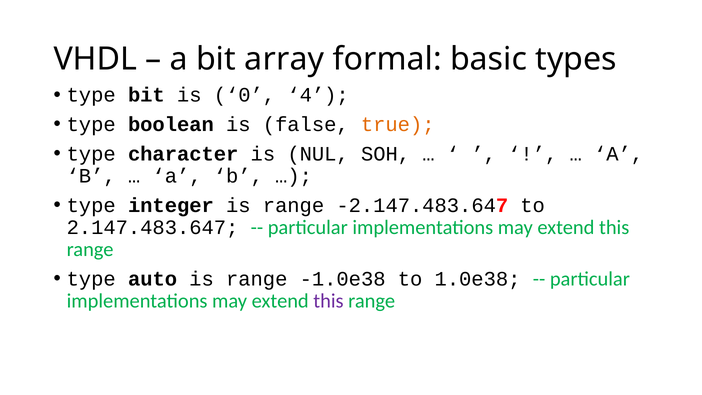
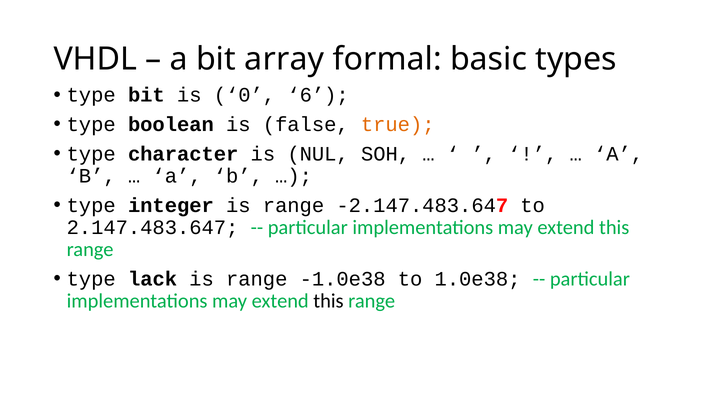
4: 4 -> 6
auto: auto -> lack
this at (328, 301) colour: purple -> black
